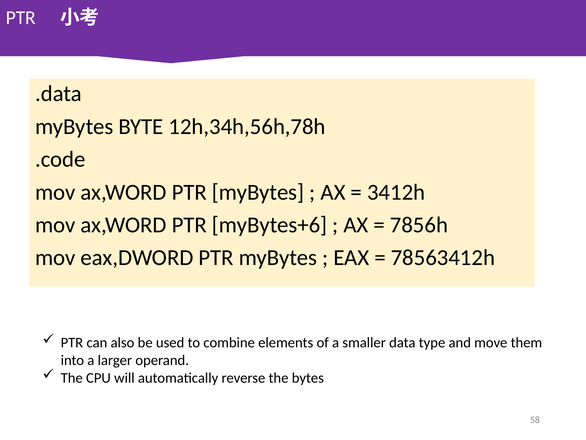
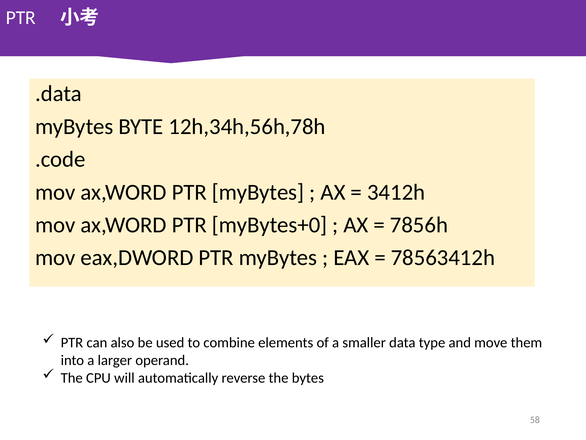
myBytes+6: myBytes+6 -> myBytes+0
